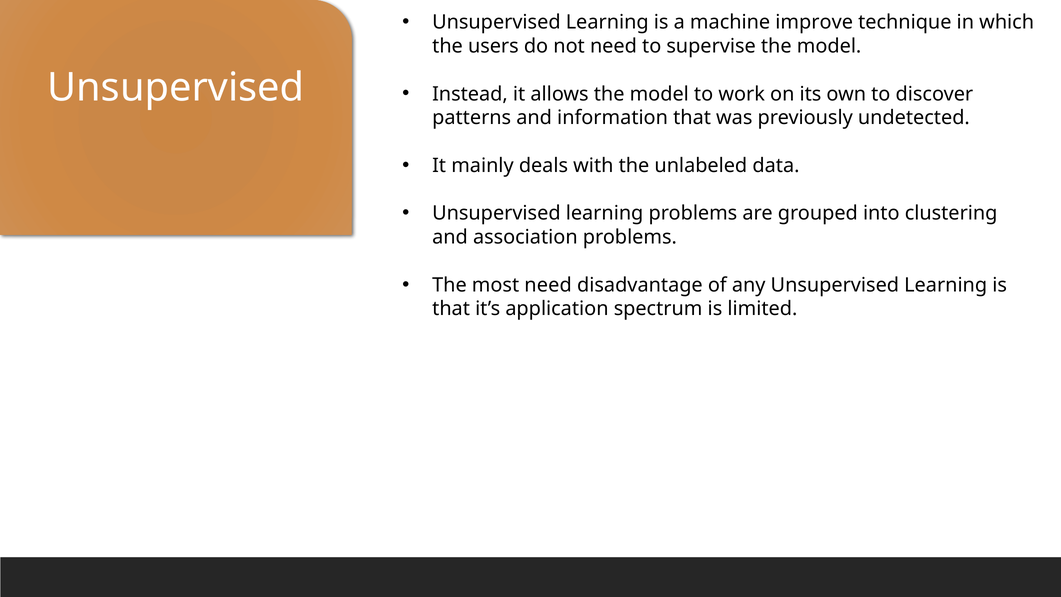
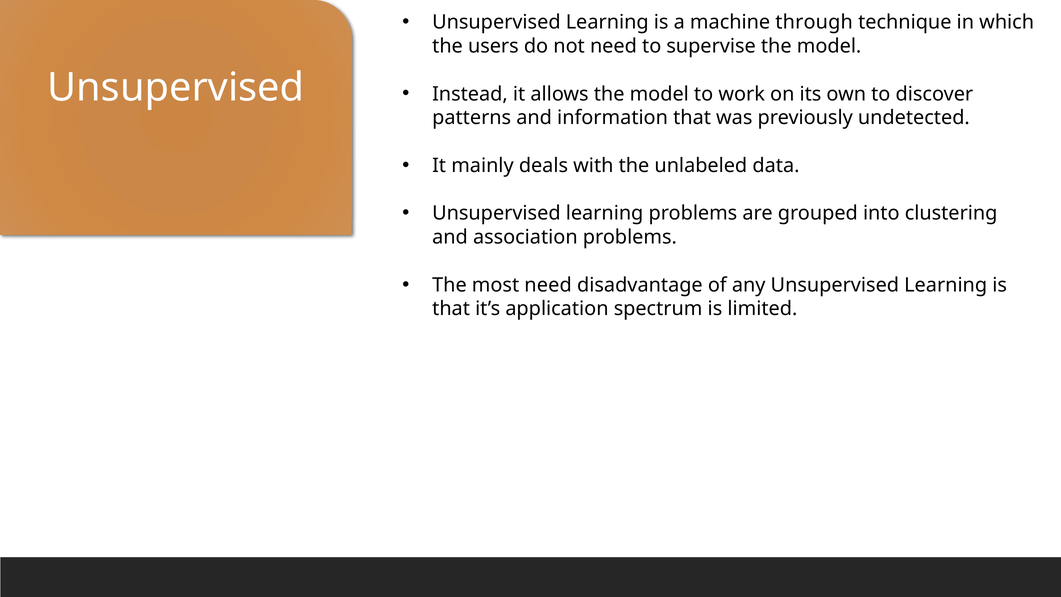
improve: improve -> through
